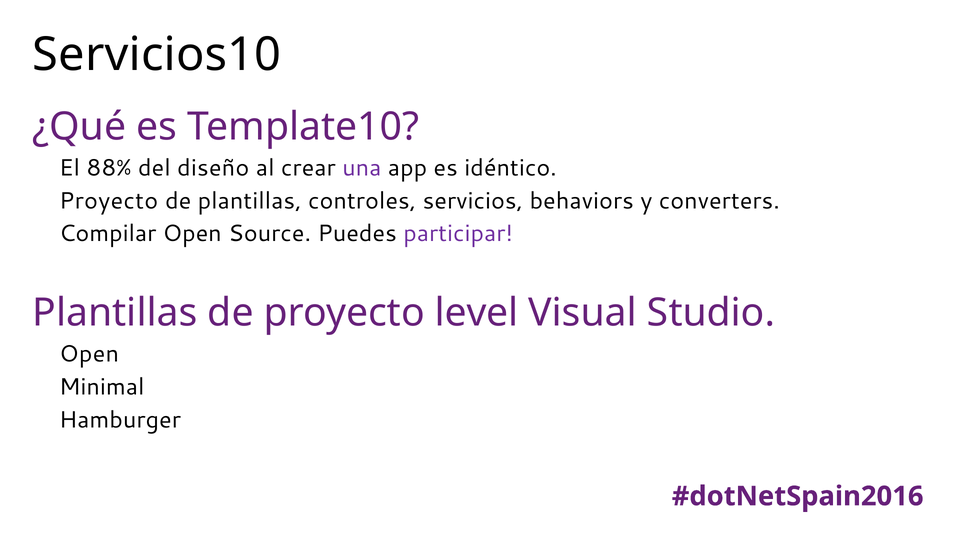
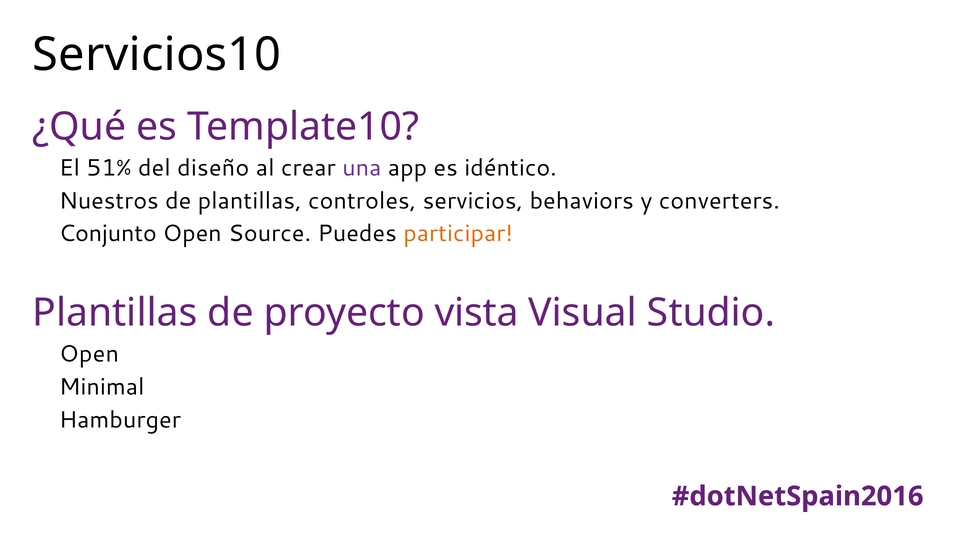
88%: 88% -> 51%
Proyecto at (109, 201): Proyecto -> Nuestros
Compilar: Compilar -> Conjunto
participar colour: purple -> orange
level: level -> vista
